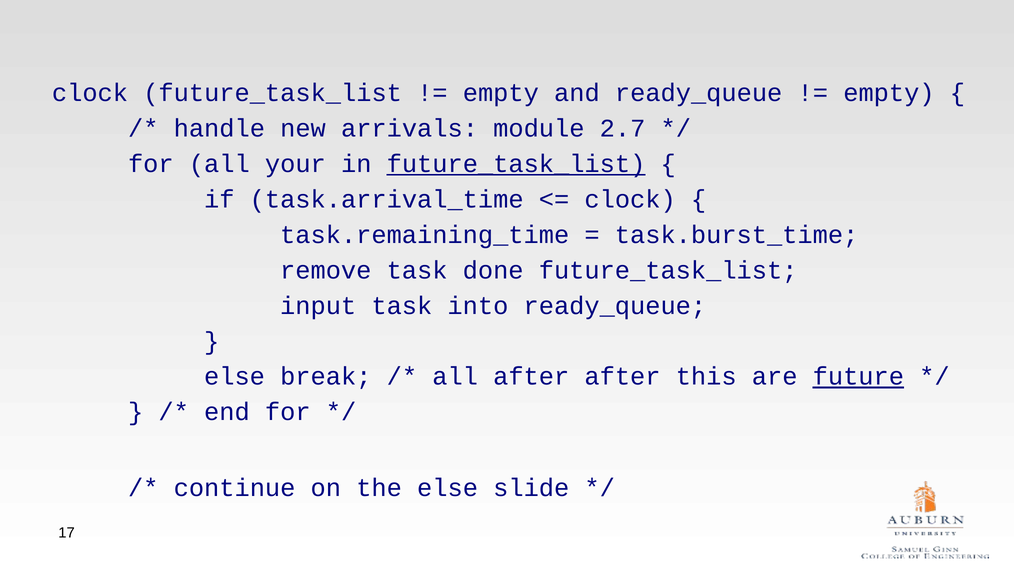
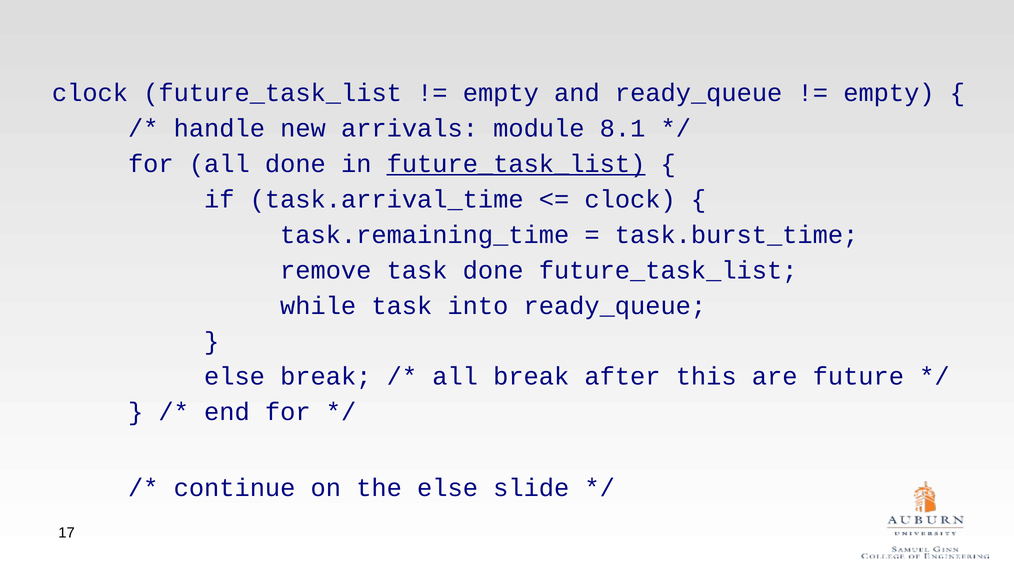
2.7: 2.7 -> 8.1
all your: your -> done
input: input -> while
all after: after -> break
future underline: present -> none
